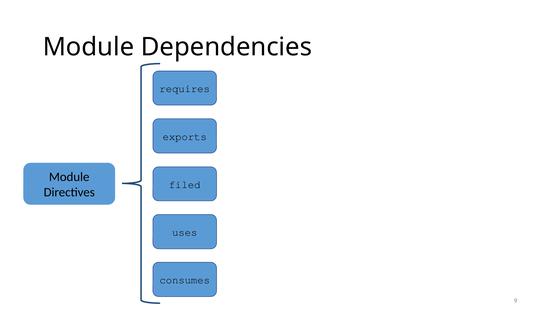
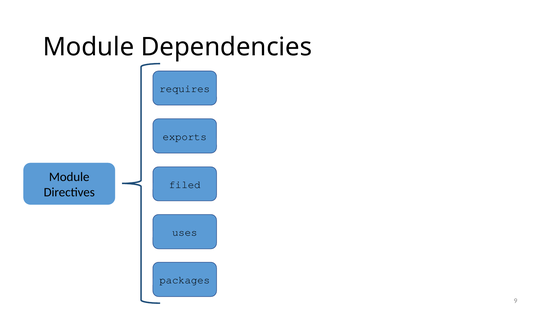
consumes: consumes -> packages
